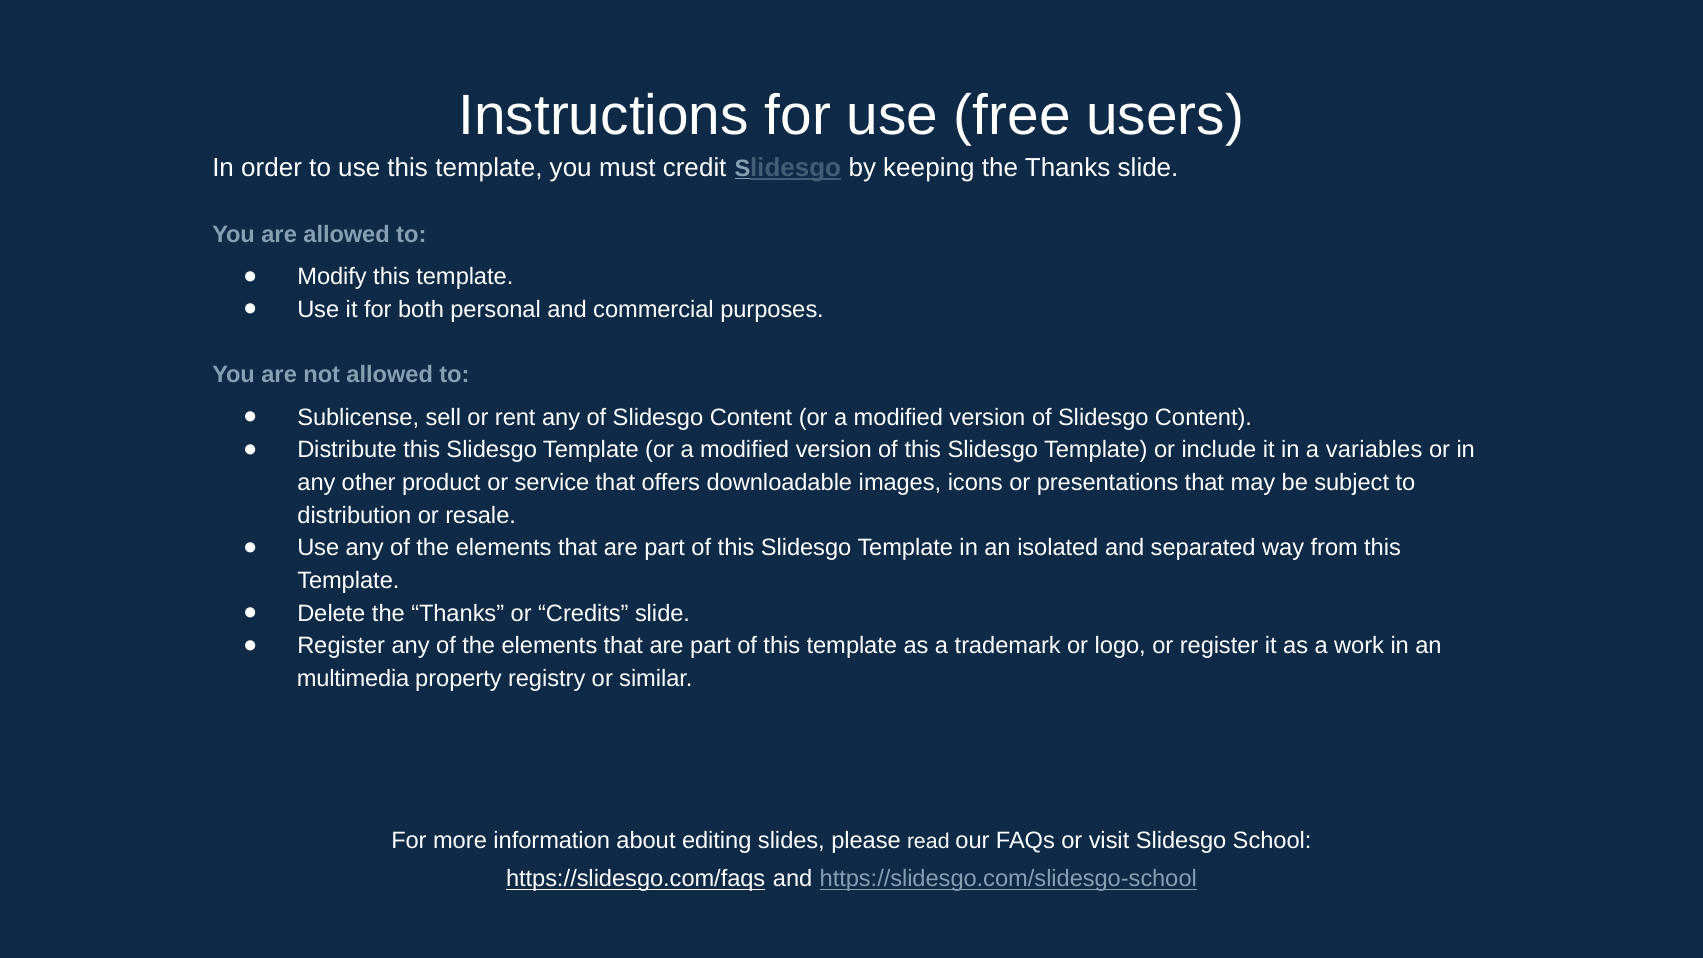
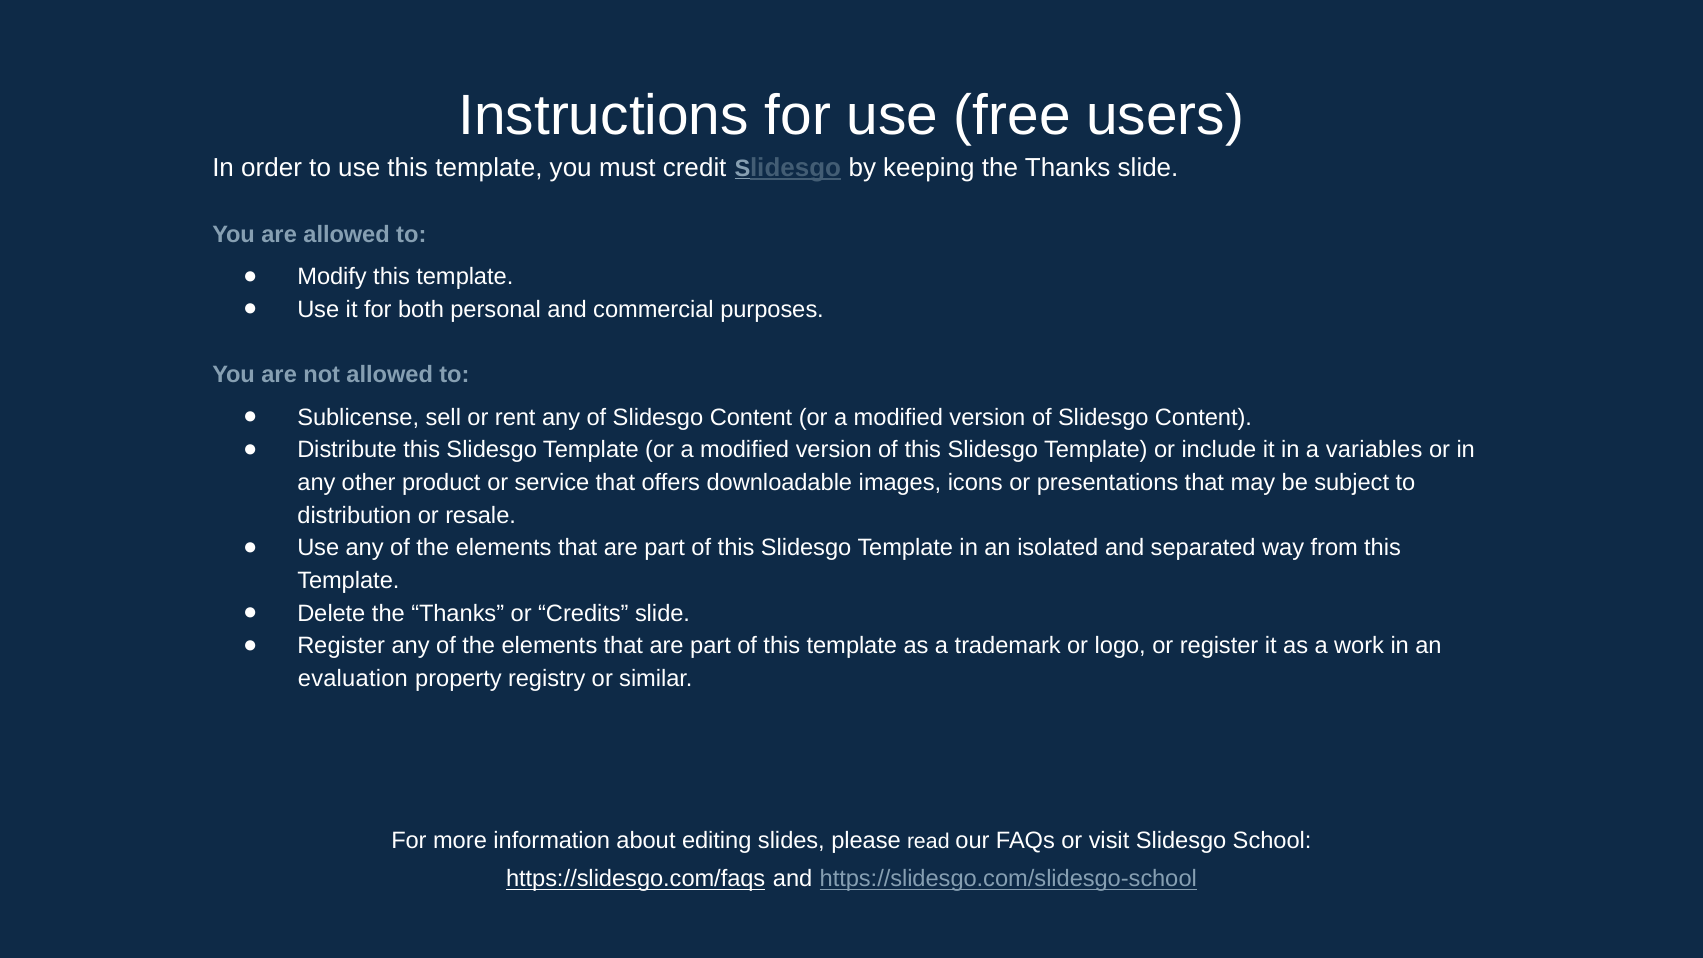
multimedia: multimedia -> evaluation
